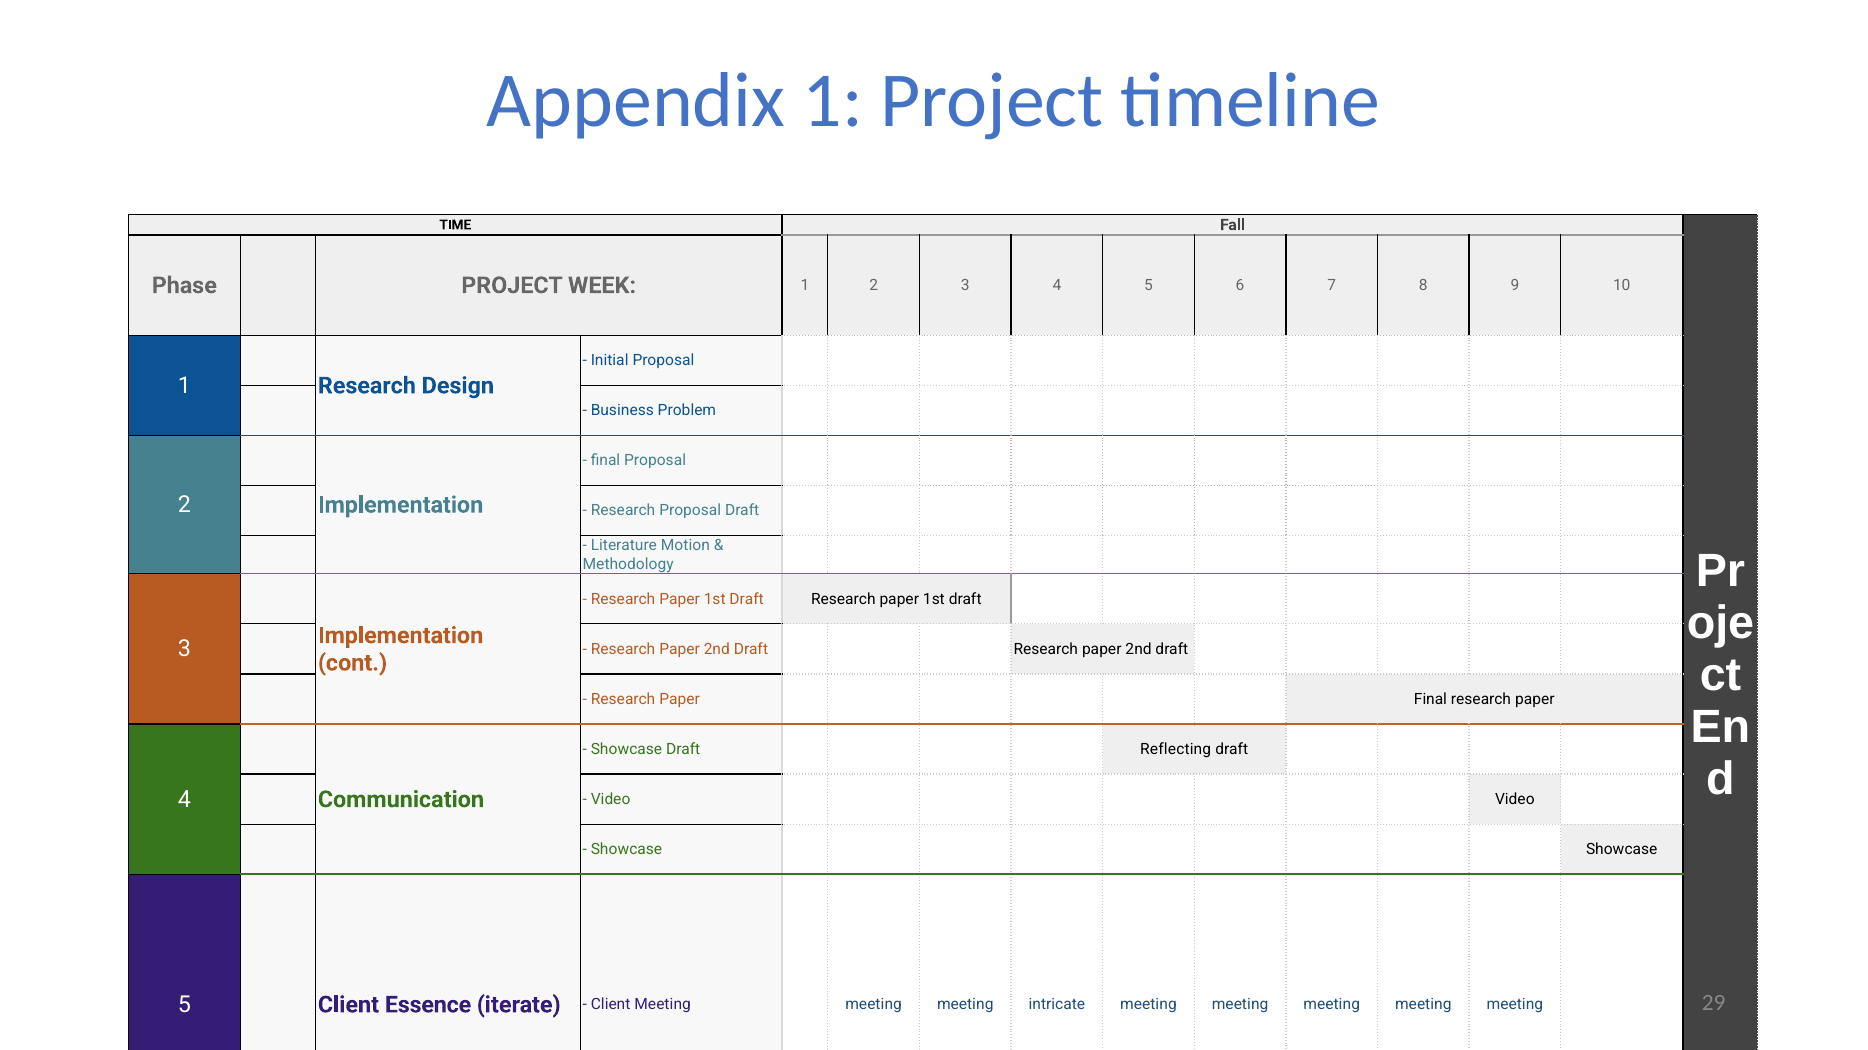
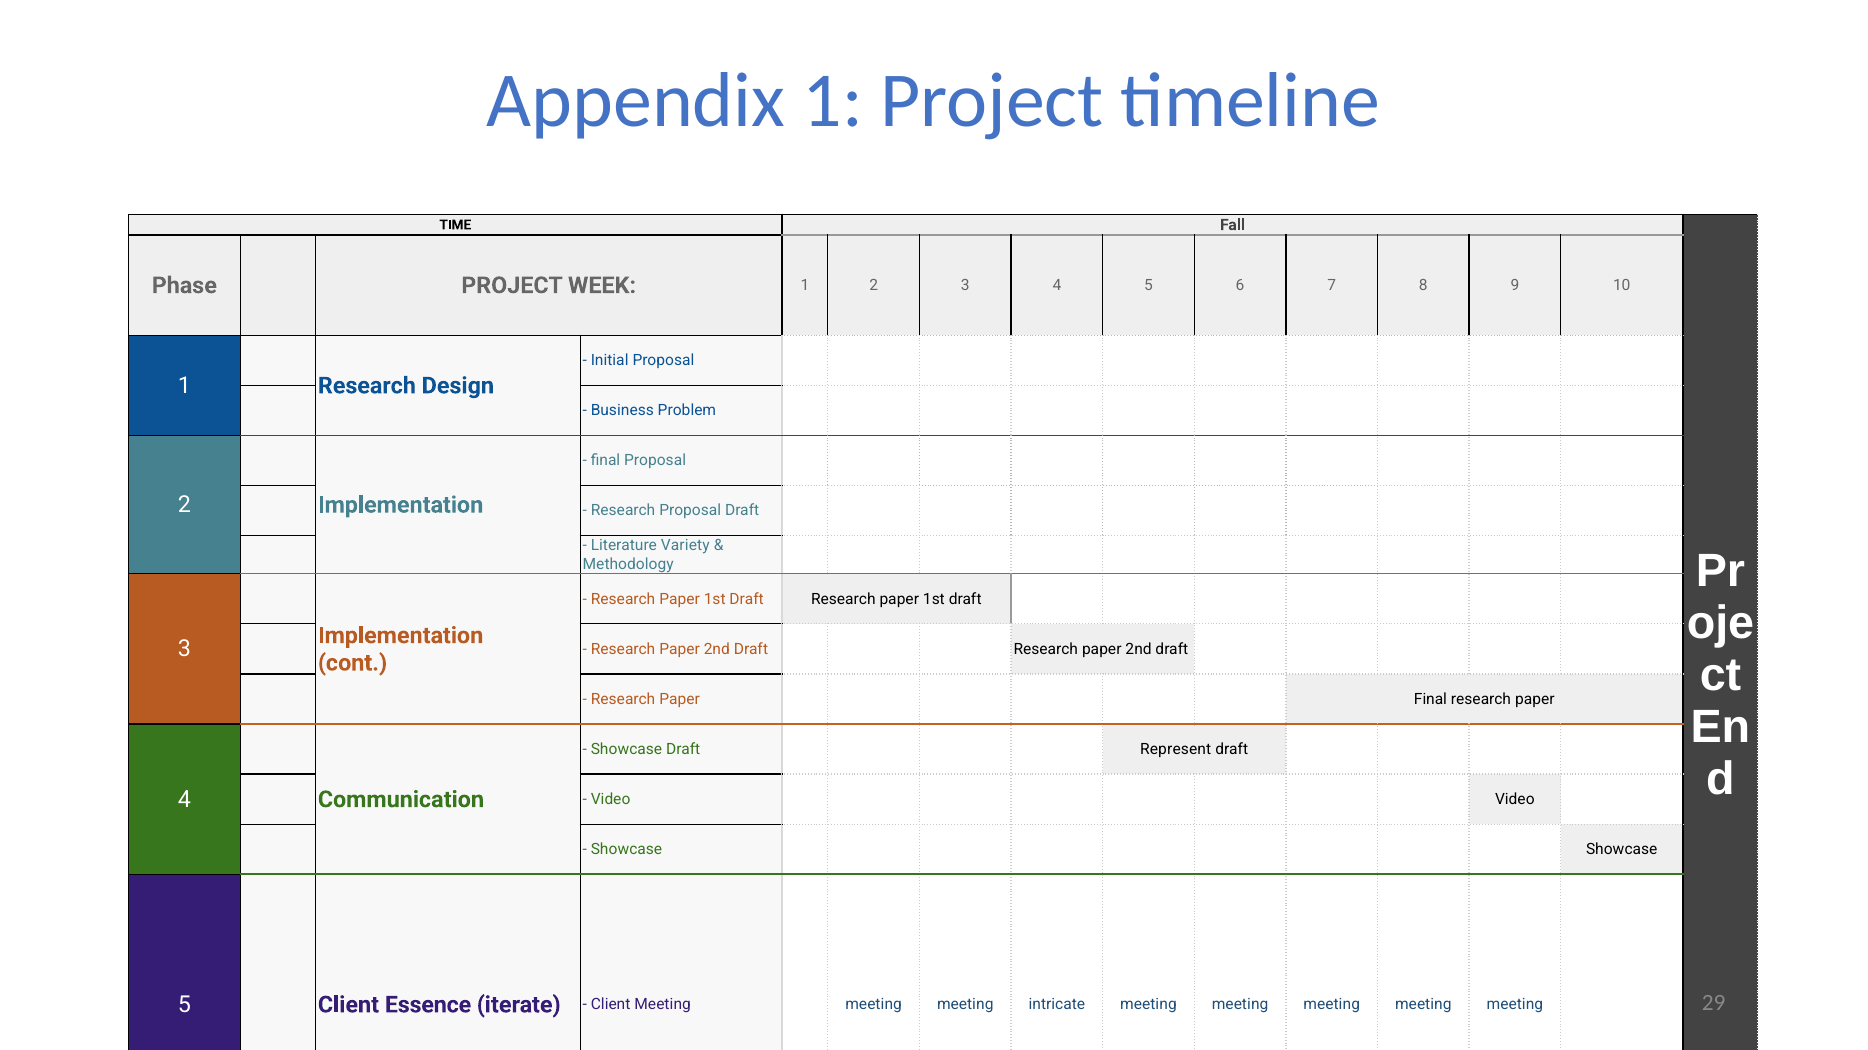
Motion: Motion -> Variety
Reflecting: Reflecting -> Represent
